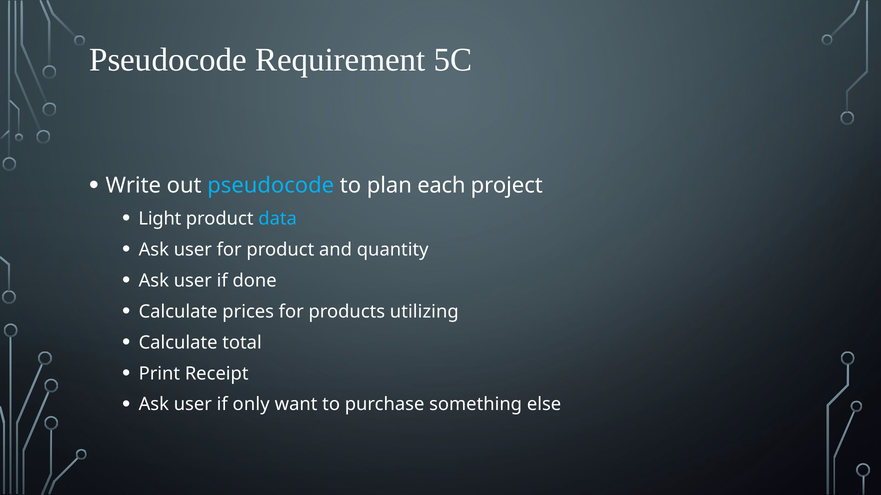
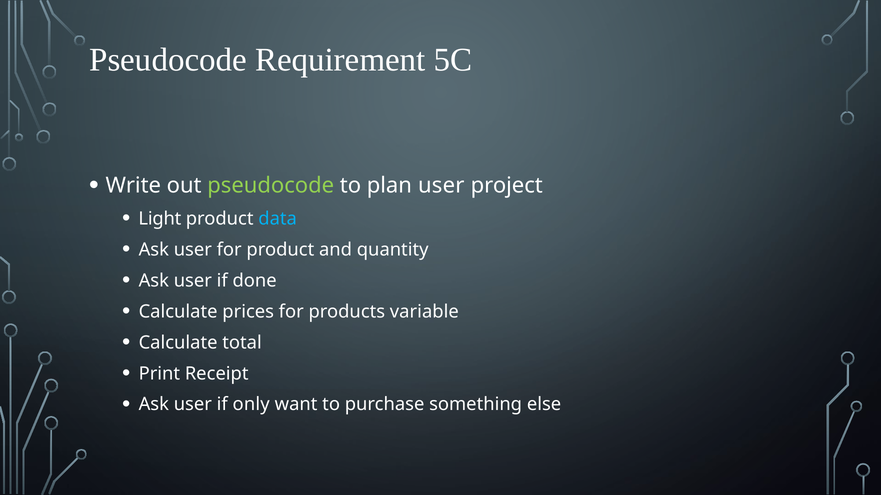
pseudocode at (271, 186) colour: light blue -> light green
plan each: each -> user
utilizing: utilizing -> variable
